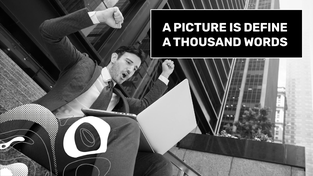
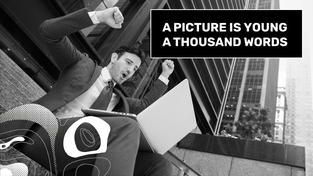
DEFINE: DEFINE -> YOUNG
